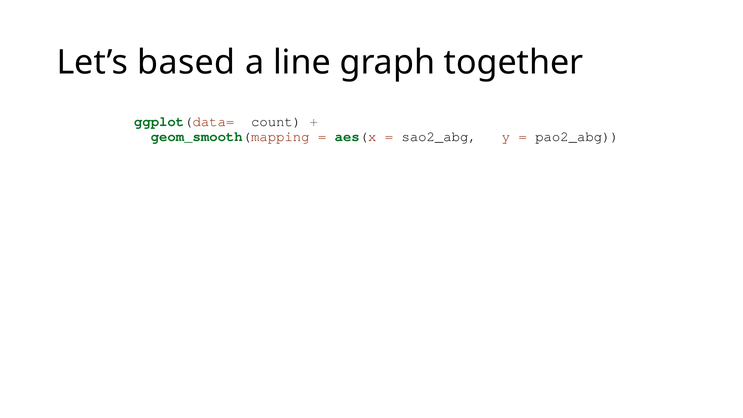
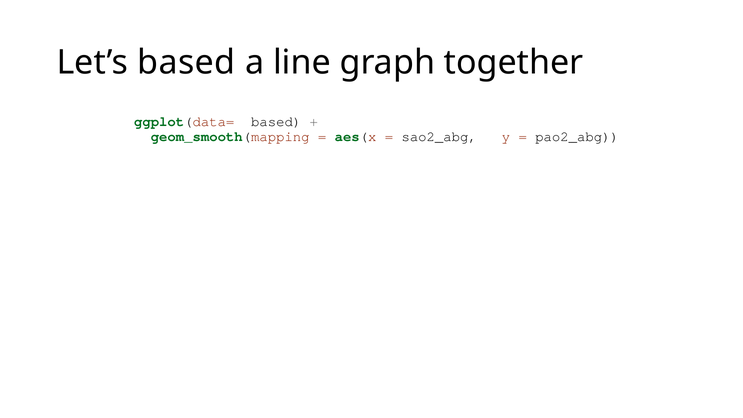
ggplot(data= count: count -> based
